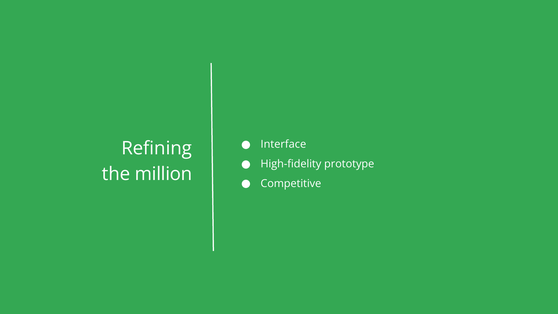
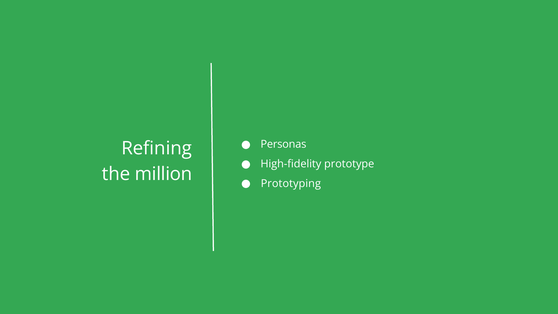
Interface: Interface -> Personas
Competitive: Competitive -> Prototyping
